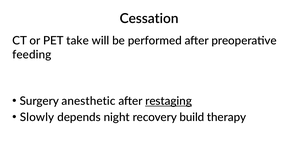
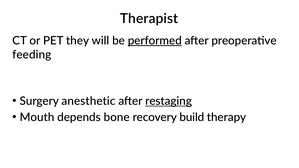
Cessation: Cessation -> Therapist
take: take -> they
performed underline: none -> present
Slowly: Slowly -> Mouth
night: night -> bone
